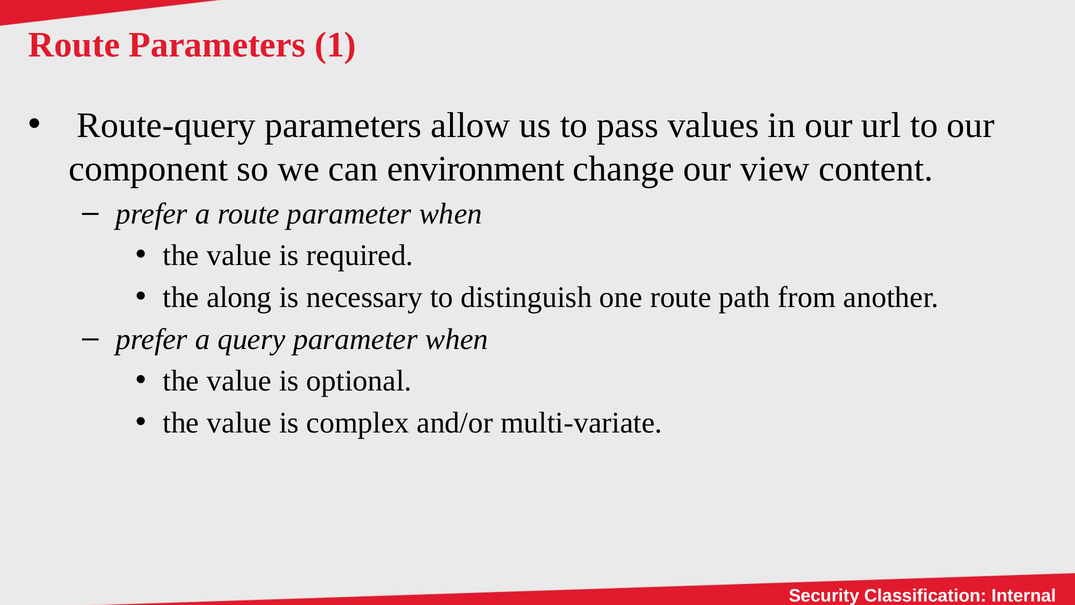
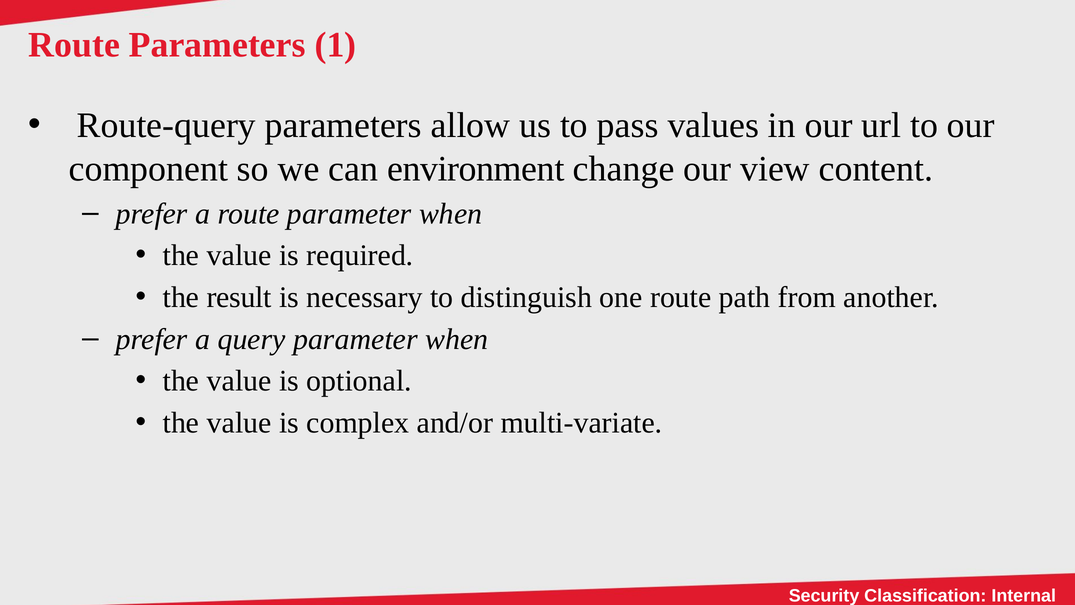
along: along -> result
